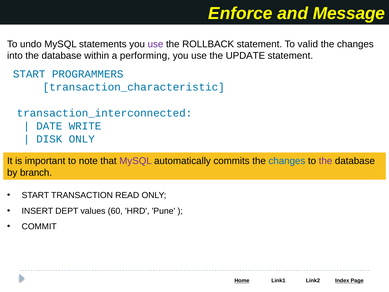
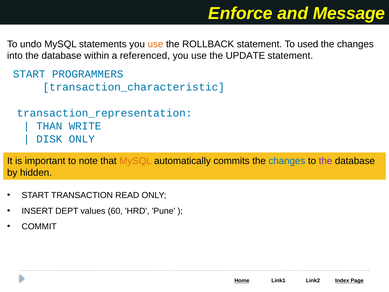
use at (155, 44) colour: purple -> orange
valid: valid -> used
performing: performing -> referenced
transaction_interconnected: transaction_interconnected -> transaction_representation
DATE: DATE -> THAN
MySQL at (136, 161) colour: purple -> orange
branch: branch -> hidden
